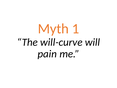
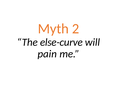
1: 1 -> 2
will-curve: will-curve -> else-curve
